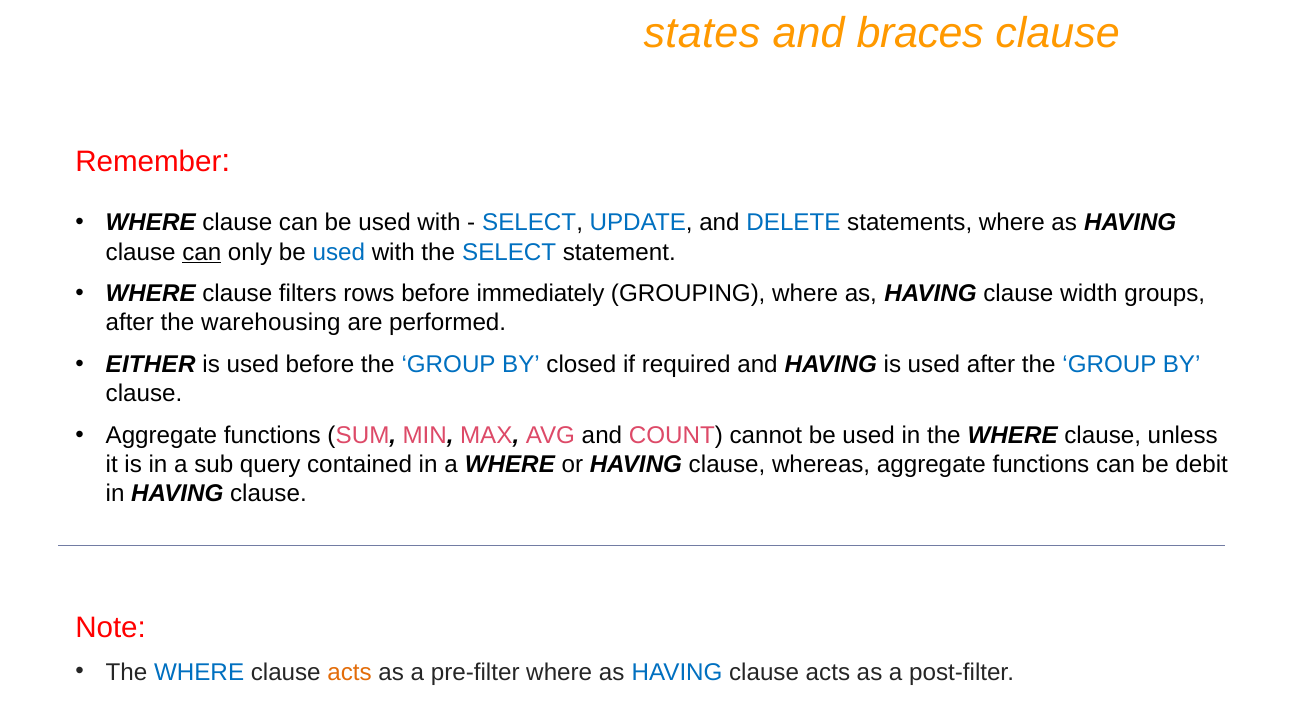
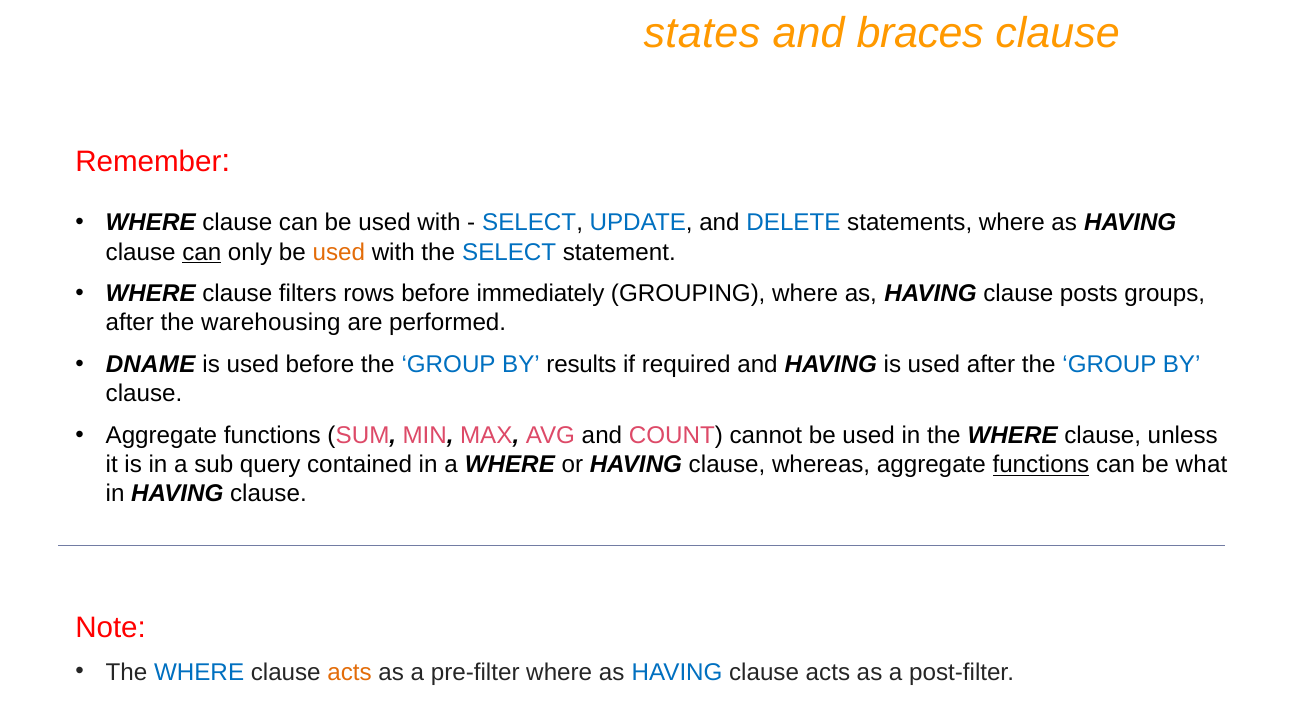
used at (339, 252) colour: blue -> orange
width: width -> posts
EITHER: EITHER -> DNAME
closed: closed -> results
functions at (1041, 465) underline: none -> present
debit: debit -> what
